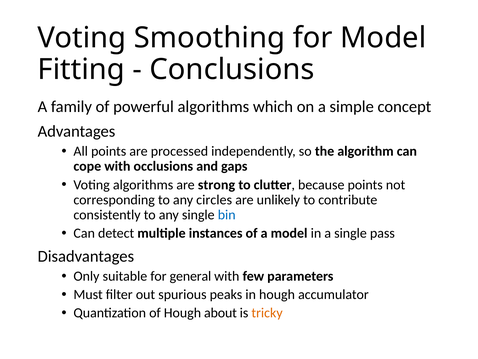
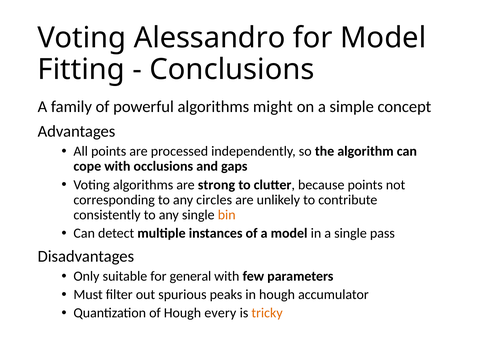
Smoothing: Smoothing -> Alessandro
which: which -> might
bin colour: blue -> orange
about: about -> every
